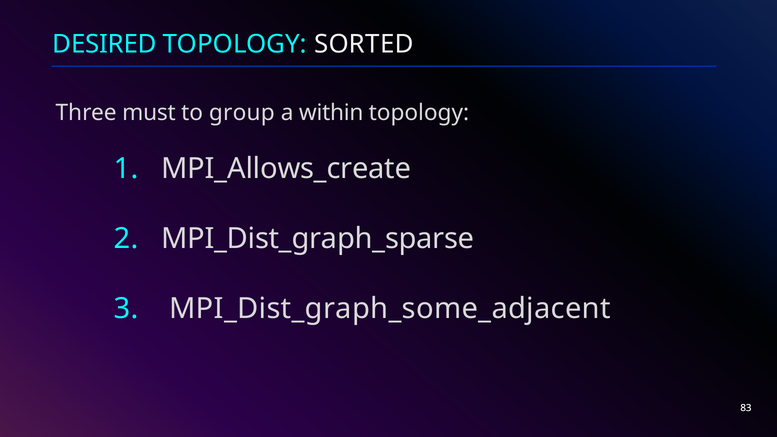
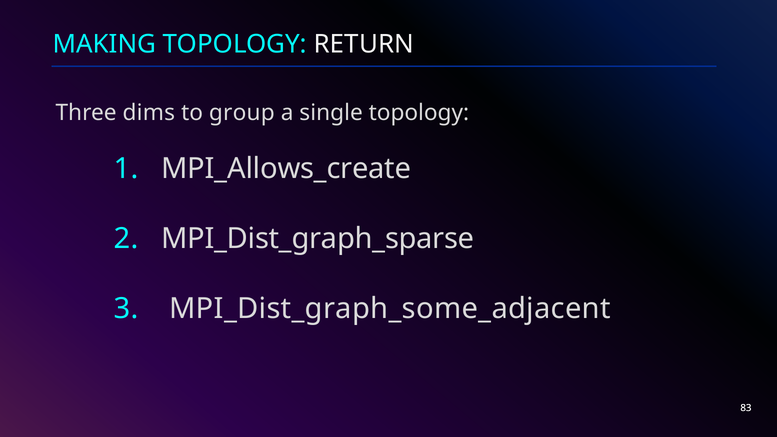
DESIRED: DESIRED -> MAKING
SORTED: SORTED -> RETURN
must: must -> dims
within: within -> single
